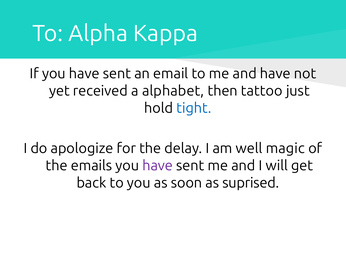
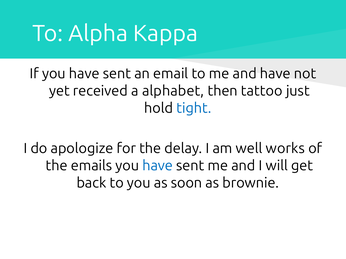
magic: magic -> works
have at (158, 166) colour: purple -> blue
suprised: suprised -> brownie
